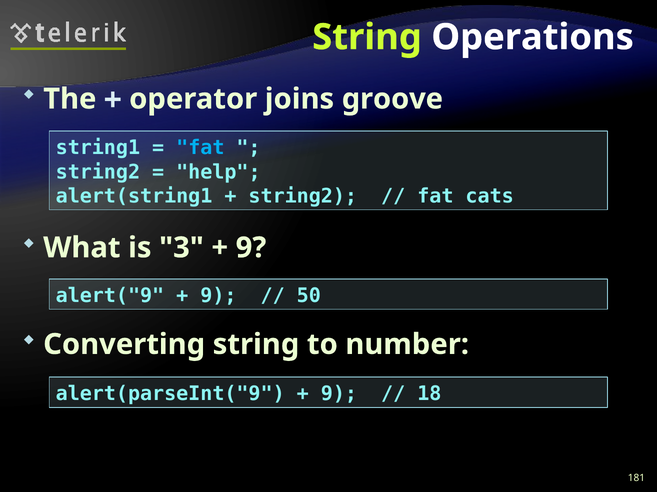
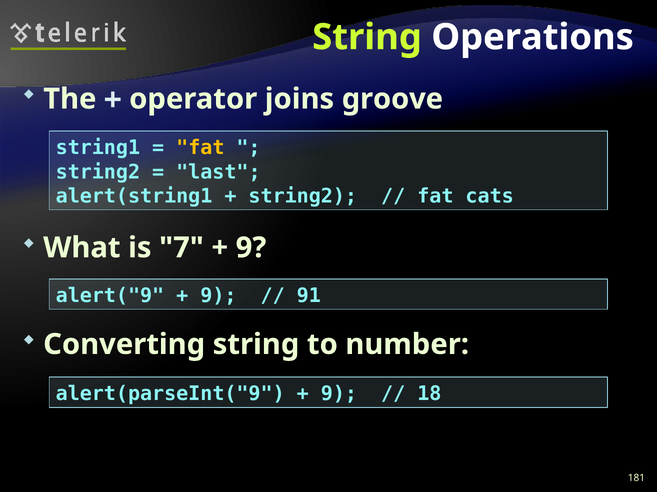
fat at (200, 148) colour: light blue -> yellow
help: help -> last
3: 3 -> 7
50: 50 -> 91
